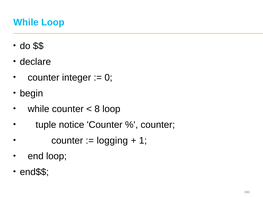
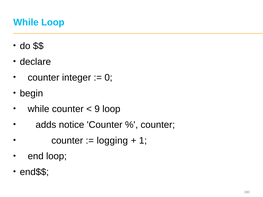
8: 8 -> 9
tuple: tuple -> adds
